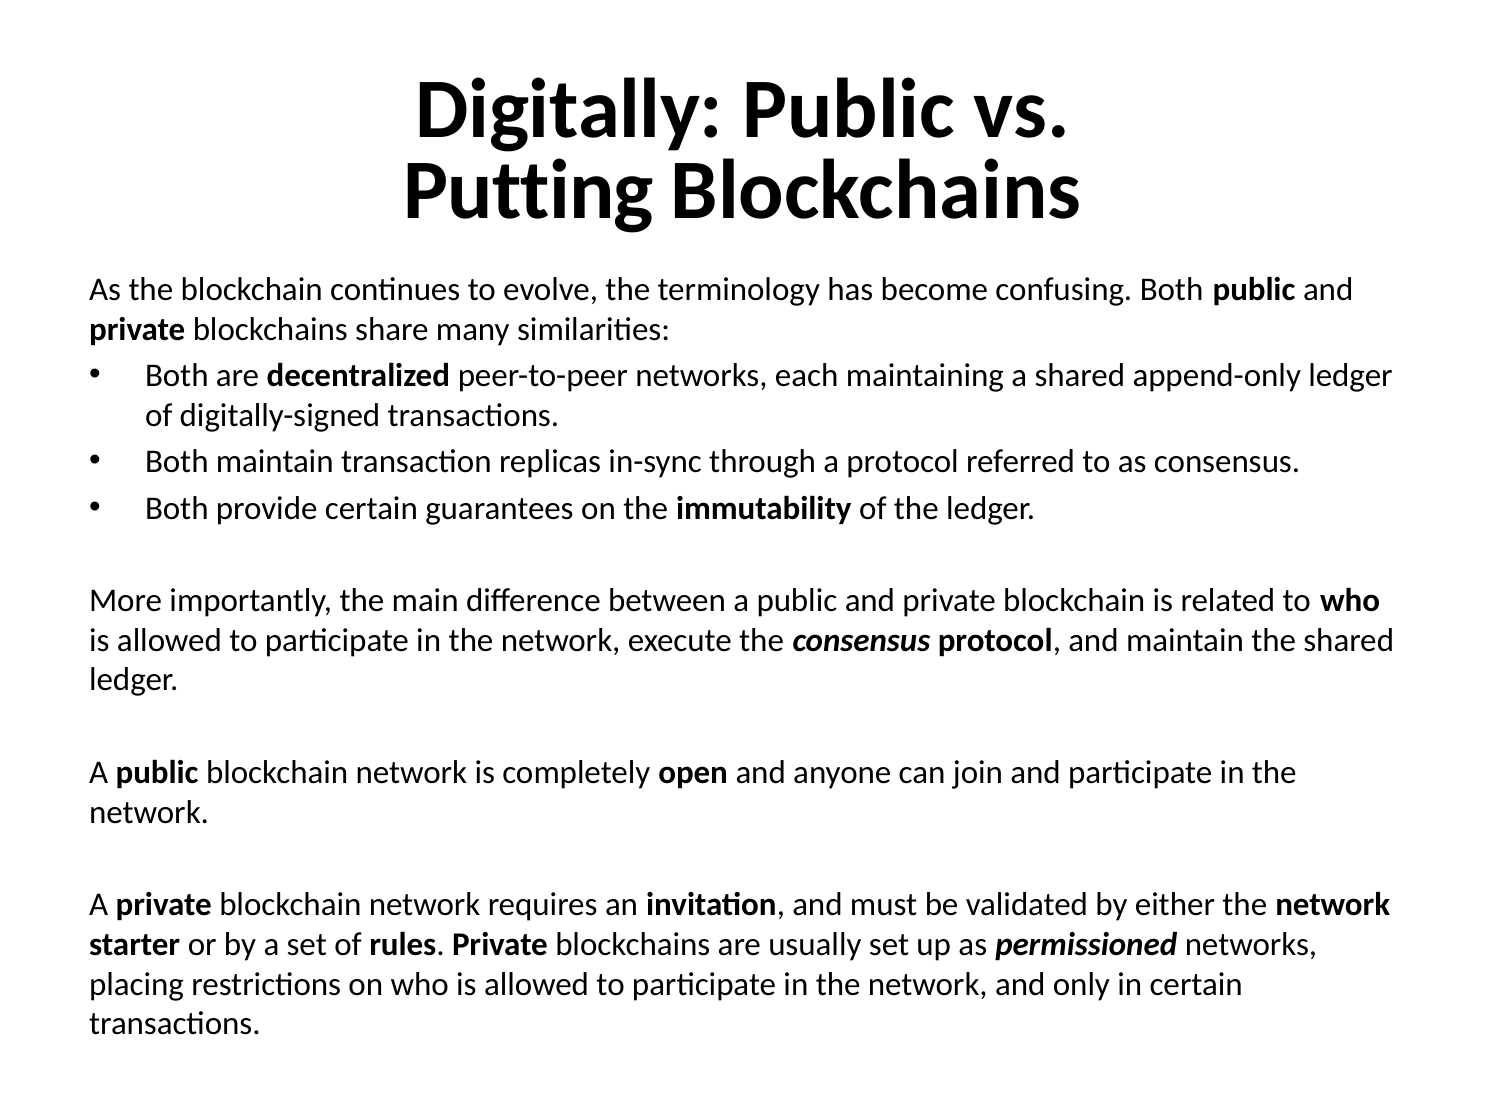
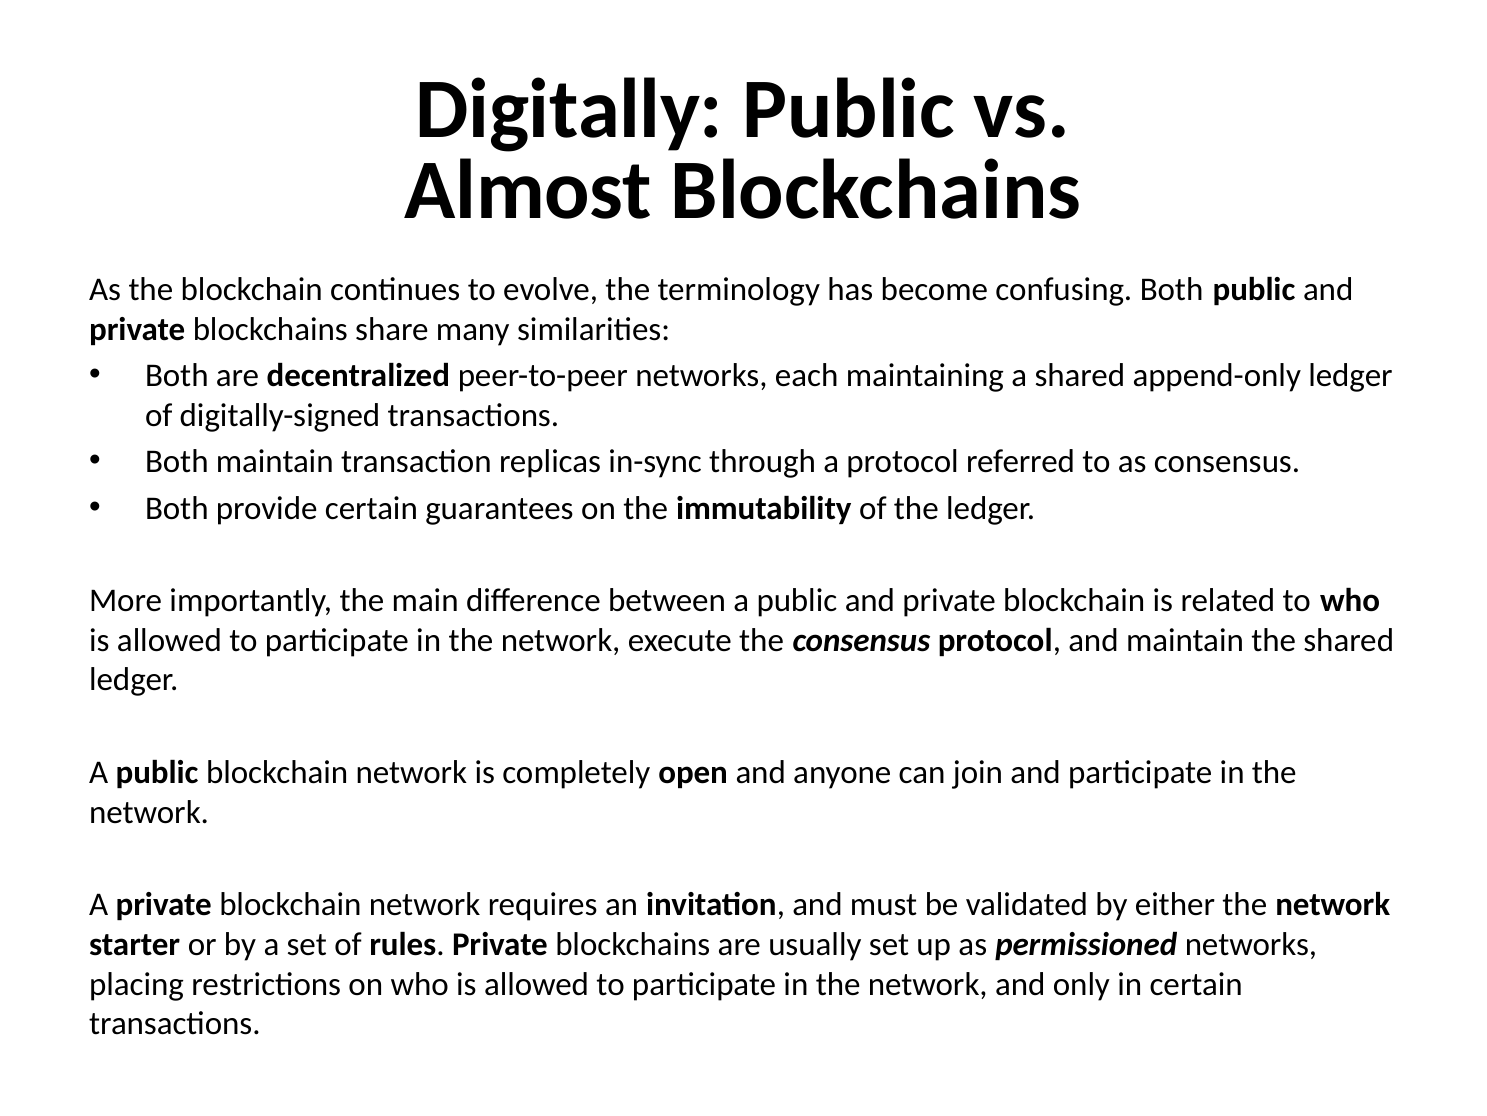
Putting: Putting -> Almost
